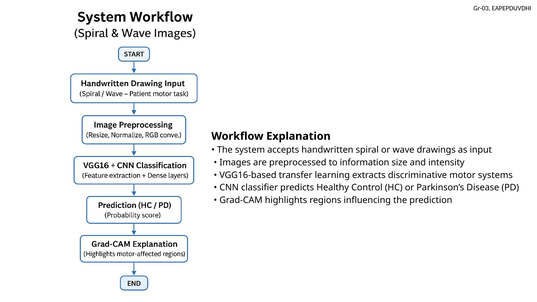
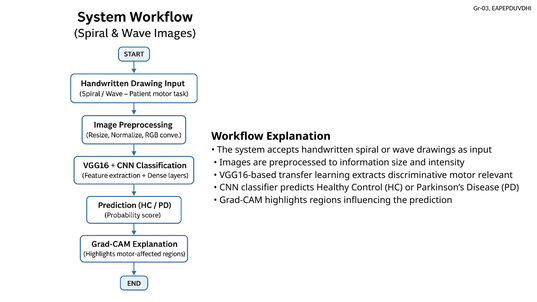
systems: systems -> relevant
